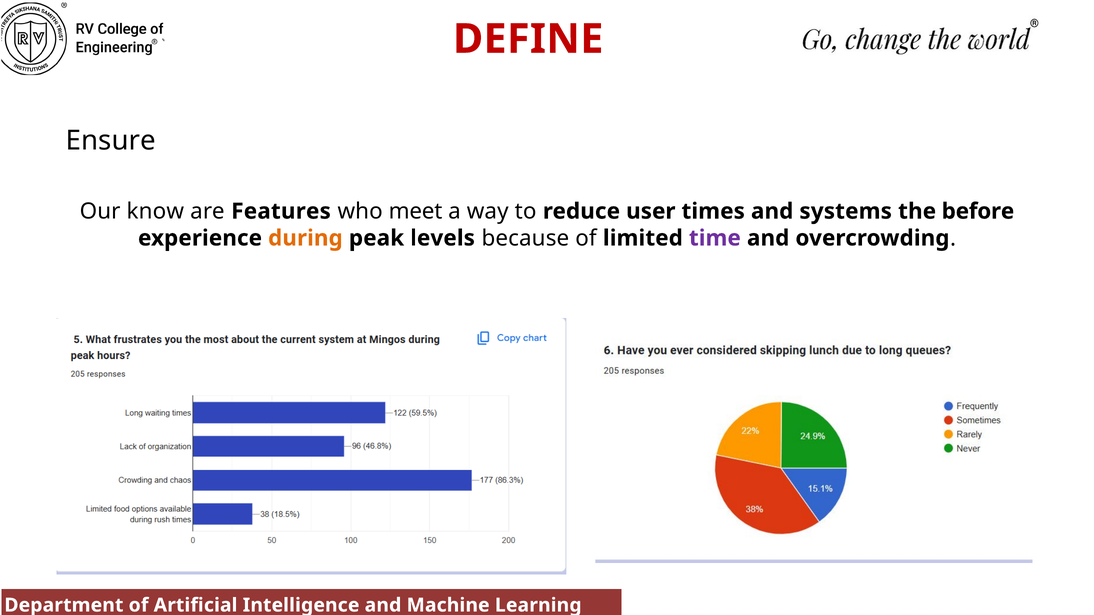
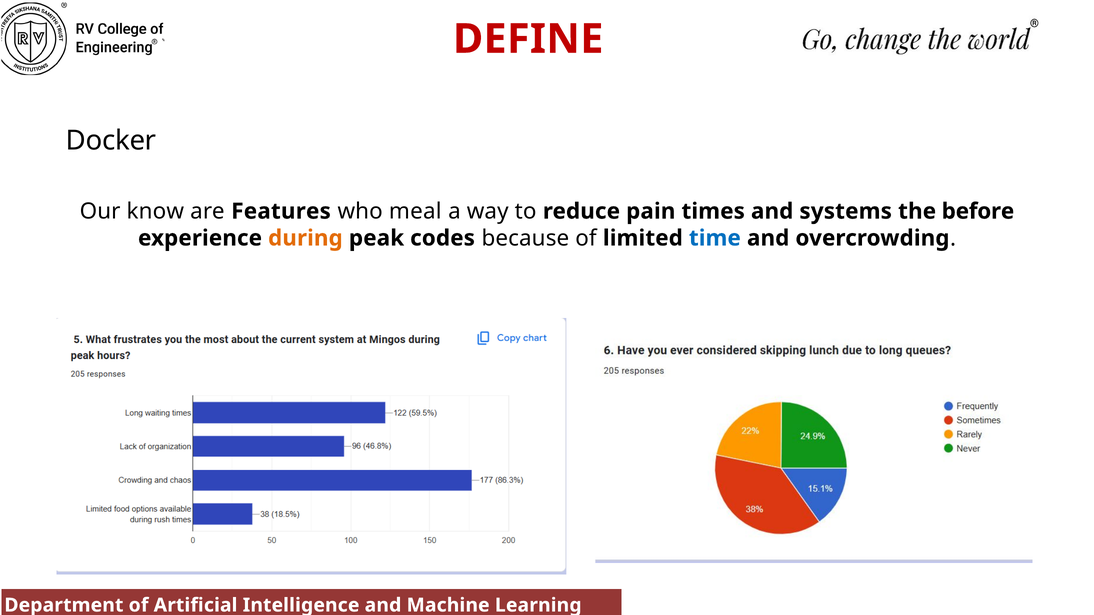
Ensure: Ensure -> Docker
meet: meet -> meal
user: user -> pain
levels: levels -> codes
time colour: purple -> blue
